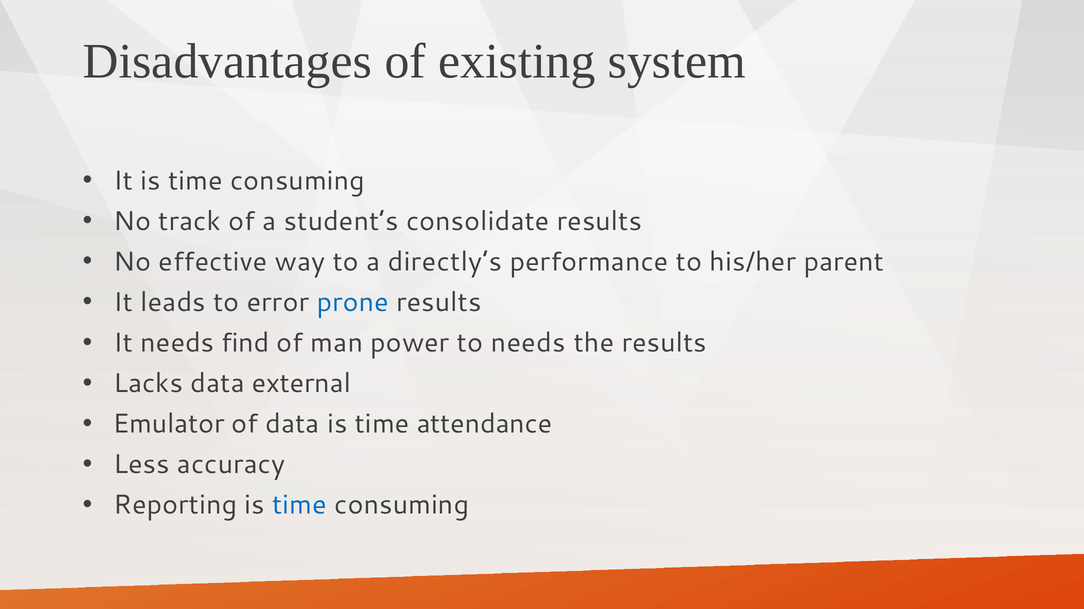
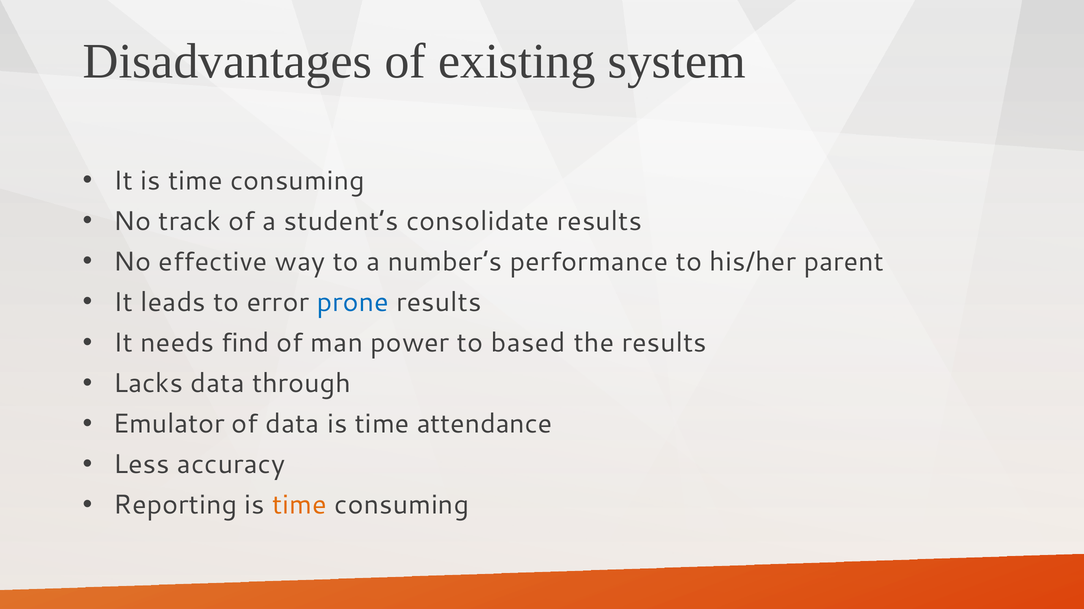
directly’s: directly’s -> number’s
to needs: needs -> based
external: external -> through
time at (300, 505) colour: blue -> orange
